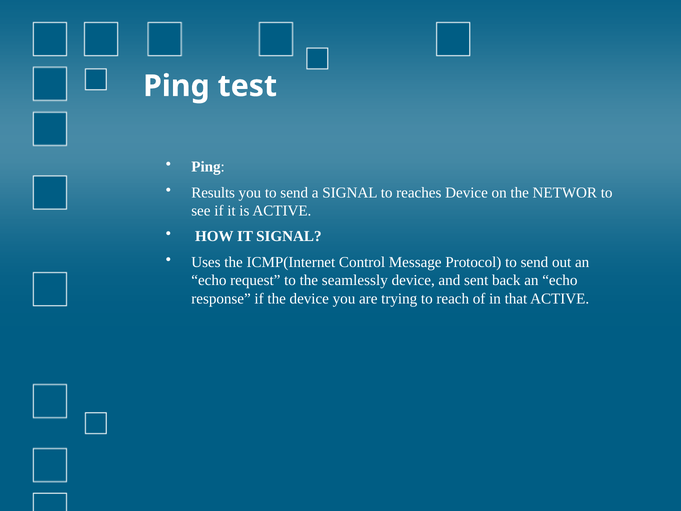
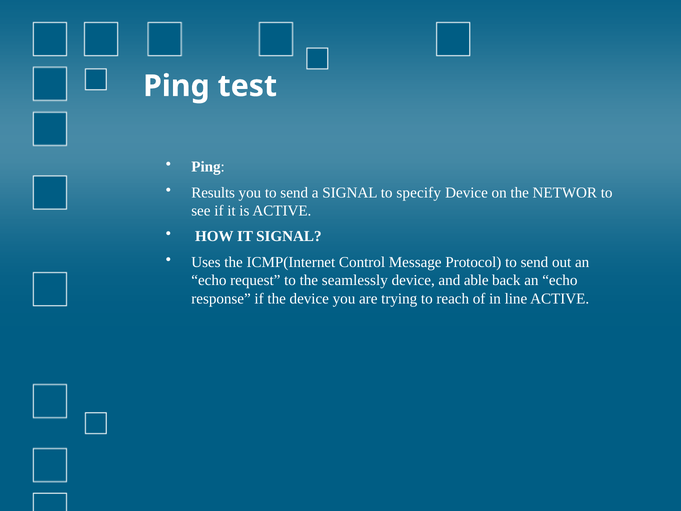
reaches: reaches -> specify
sent: sent -> able
that: that -> line
